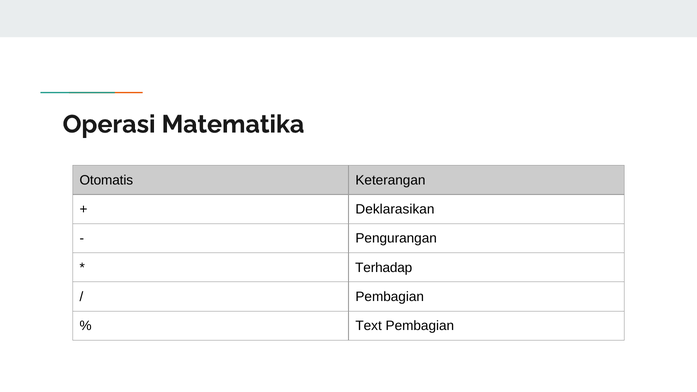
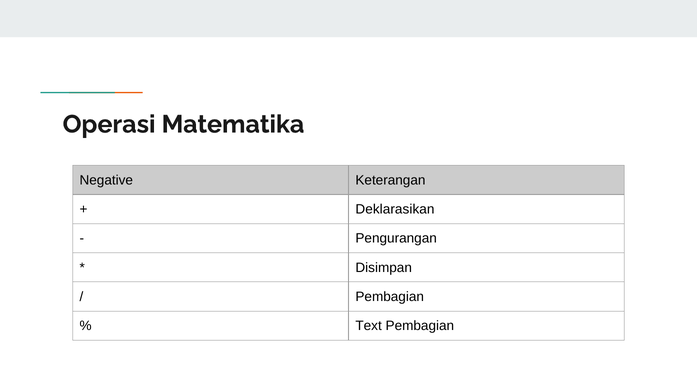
Otomatis: Otomatis -> Negative
Terhadap: Terhadap -> Disimpan
